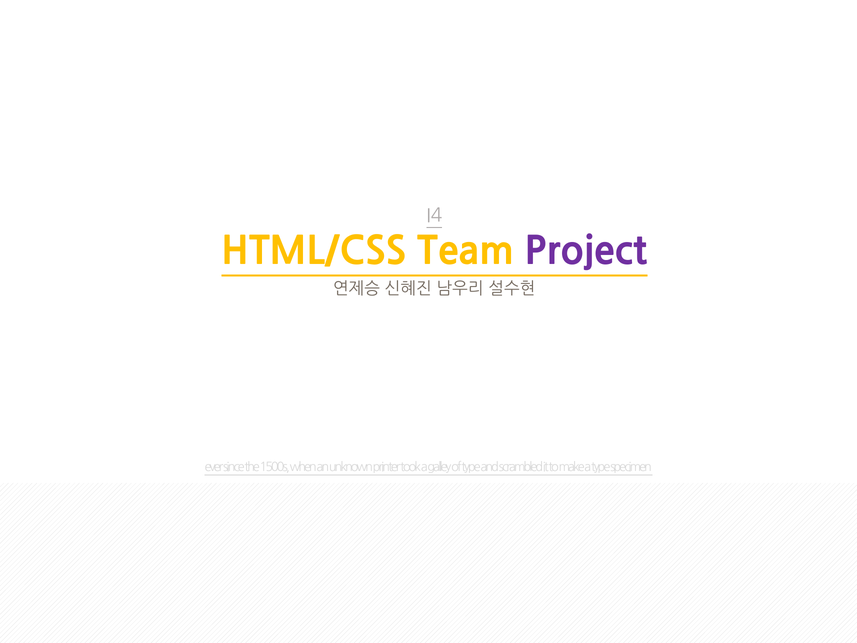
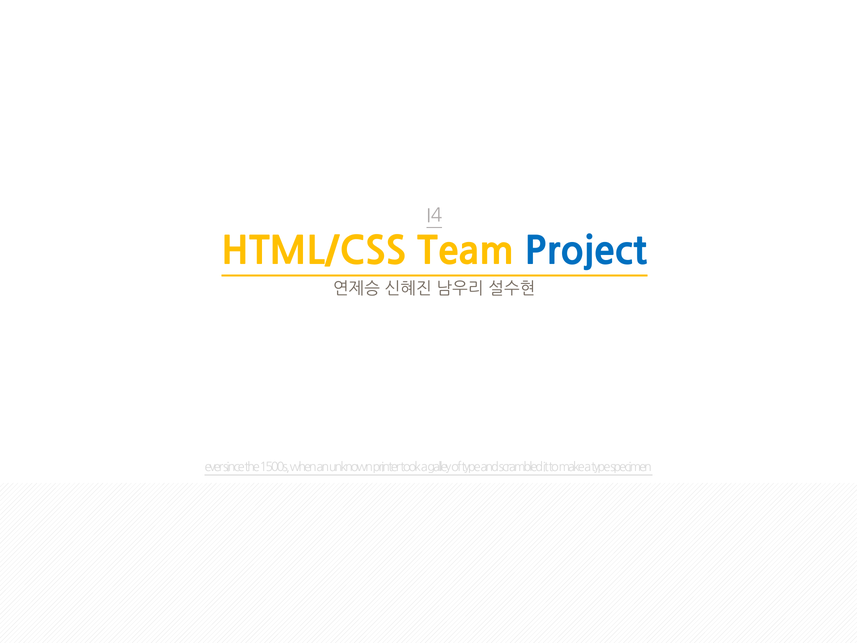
Project colour: purple -> blue
